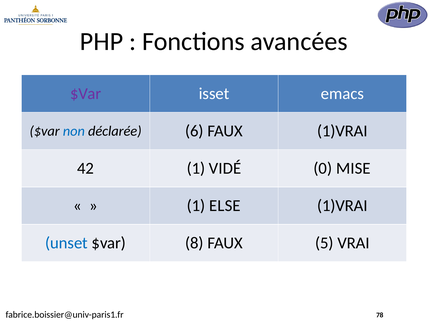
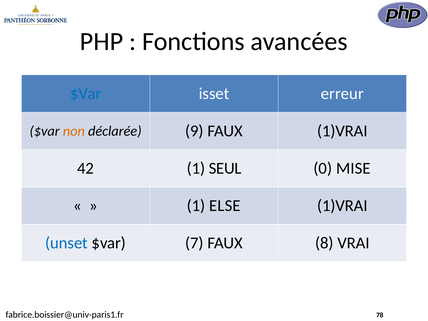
$Var at (86, 94) colour: purple -> blue
emacs: emacs -> erreur
non colour: blue -> orange
6: 6 -> 9
VIDÉ: VIDÉ -> SEUL
8: 8 -> 7
5: 5 -> 8
